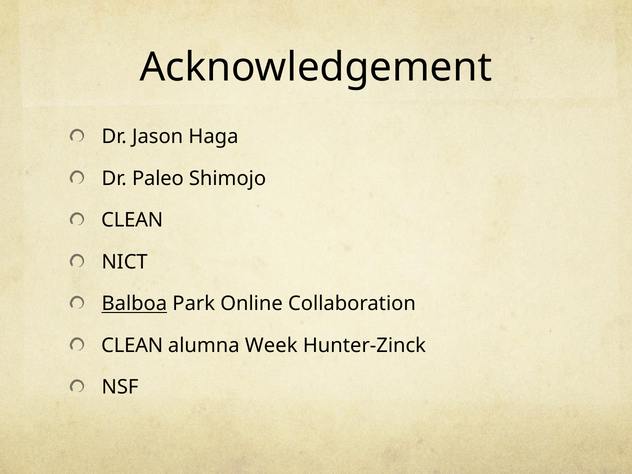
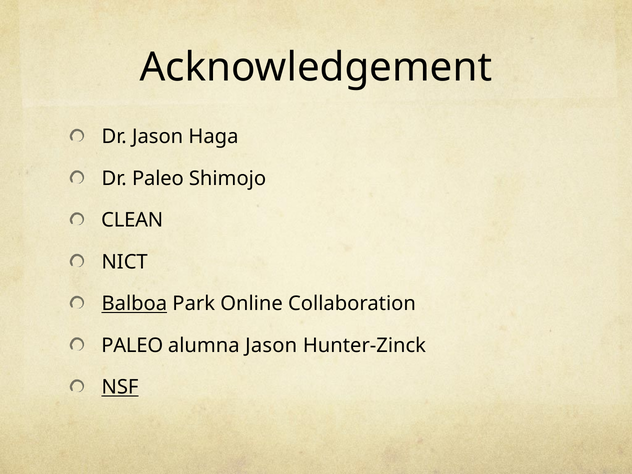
CLEAN at (132, 345): CLEAN -> PALEO
alumna Week: Week -> Jason
NSF underline: none -> present
